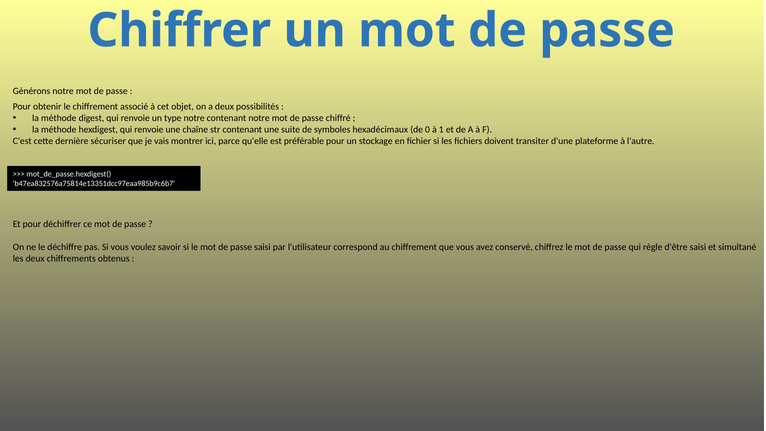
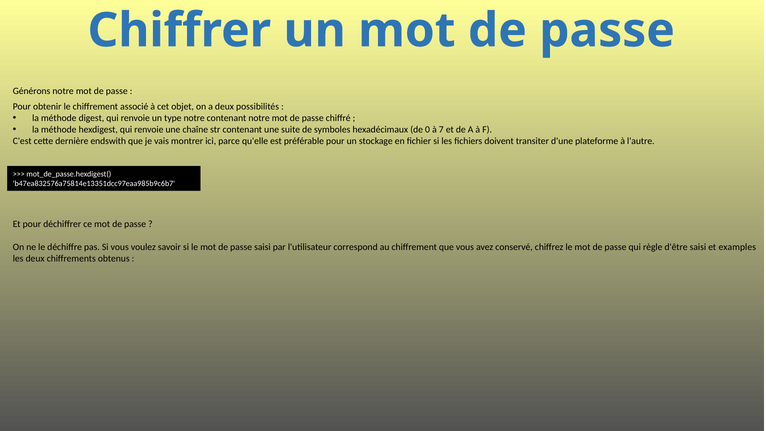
1: 1 -> 7
sécuriser: sécuriser -> endswith
simultané: simultané -> examples
